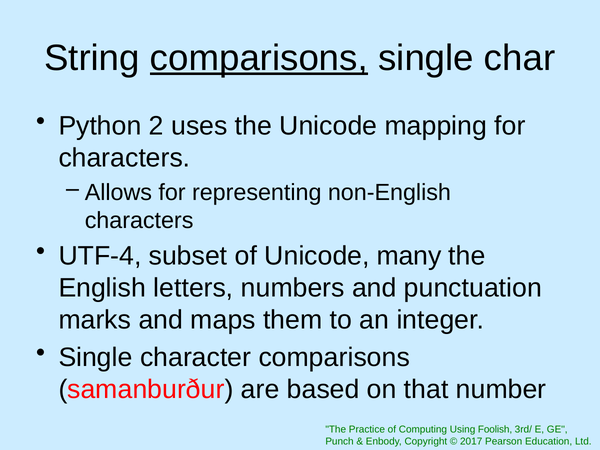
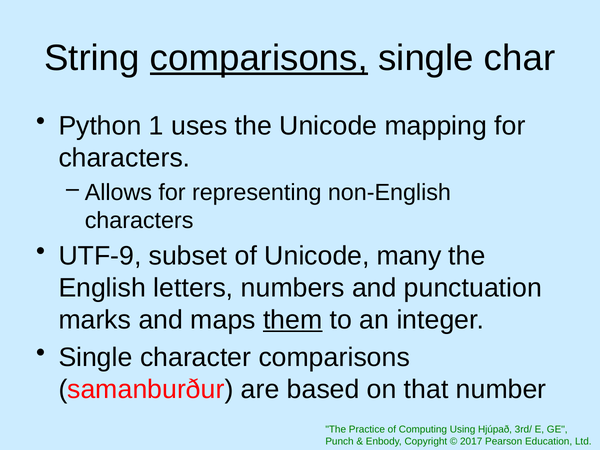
2: 2 -> 1
UTF-4: UTF-4 -> UTF-9
them underline: none -> present
Foolish: Foolish -> Hjúpað
